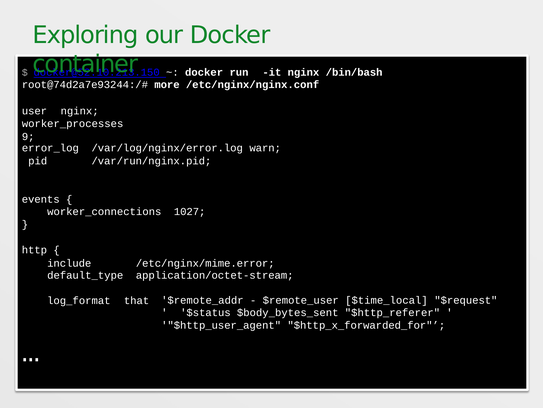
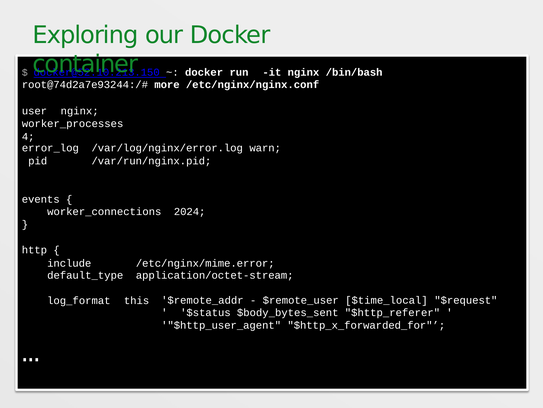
9: 9 -> 4
1027: 1027 -> 2024
that: that -> this
